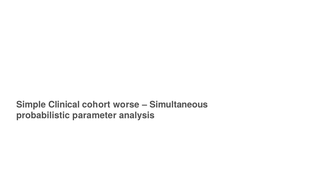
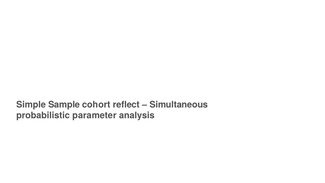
Clinical: Clinical -> Sample
worse: worse -> reflect
